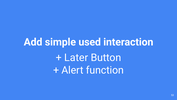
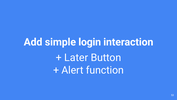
used: used -> login
